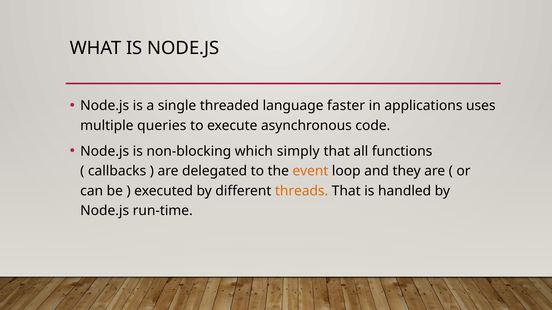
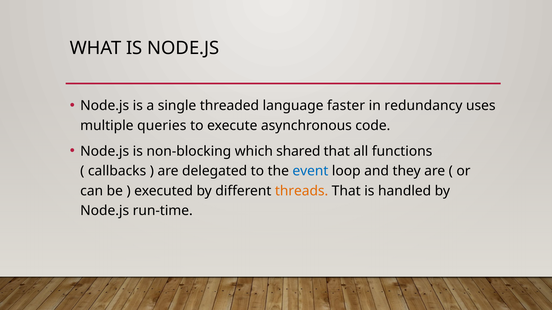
applications: applications -> redundancy
simply: simply -> shared
event colour: orange -> blue
